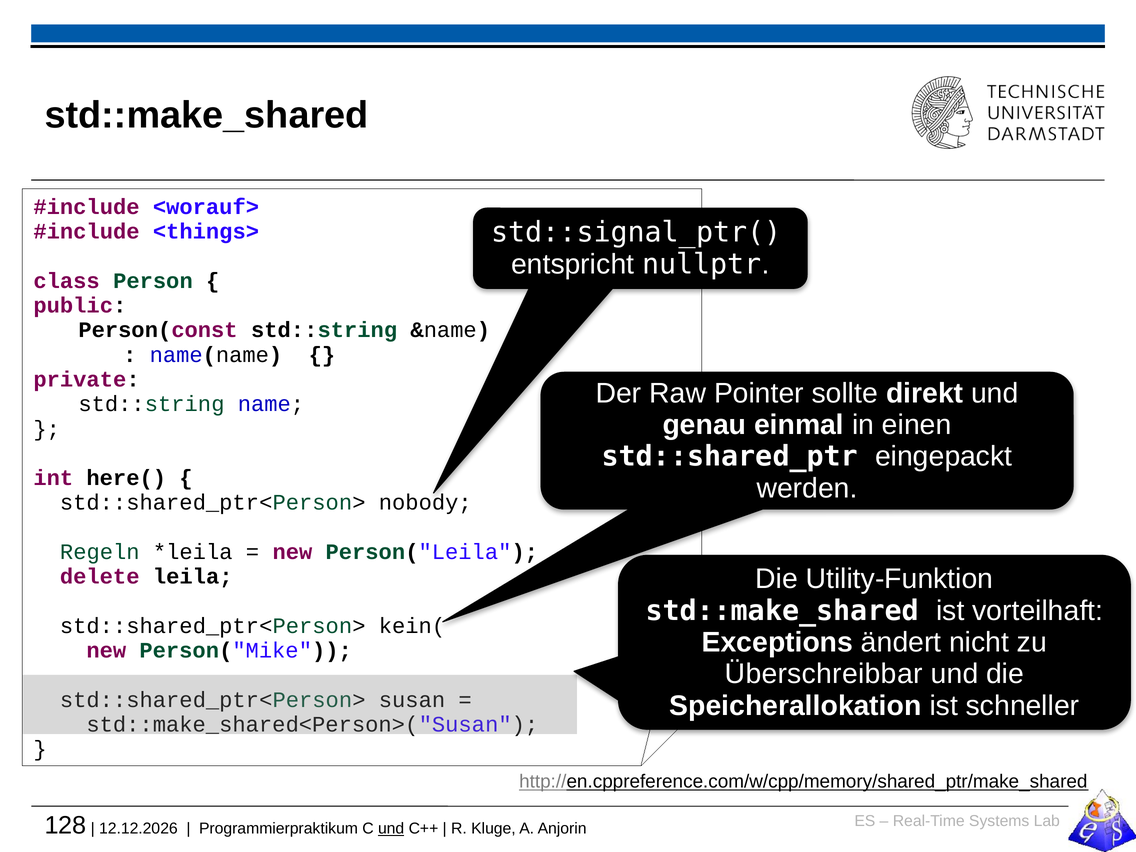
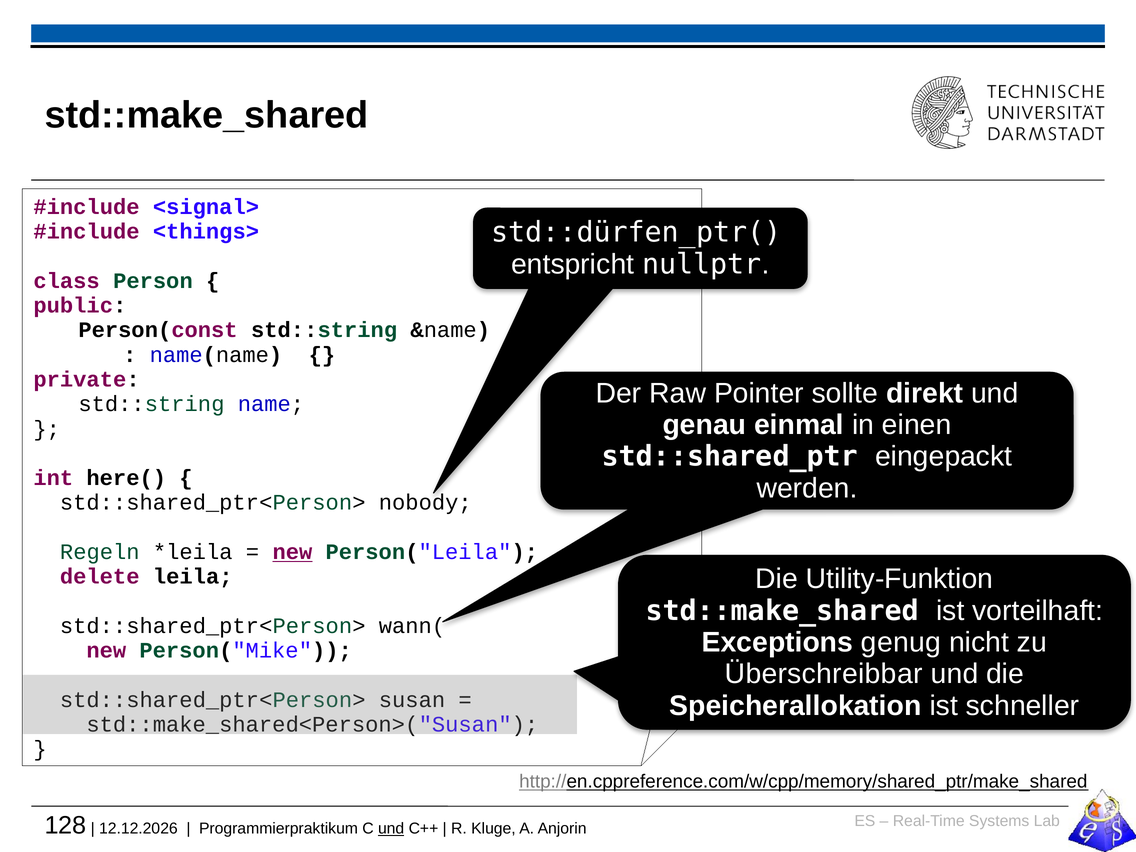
<worauf>: <worauf> -> <signal>
std::signal_ptr(: std::signal_ptr( -> std::dürfen_ptr(
new at (292, 552) underline: none -> present
kein(: kein( -> wann(
ändert: ändert -> genug
